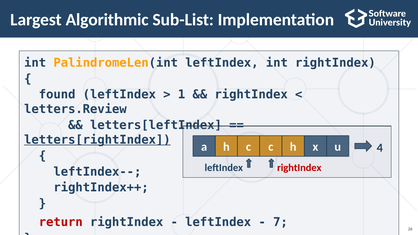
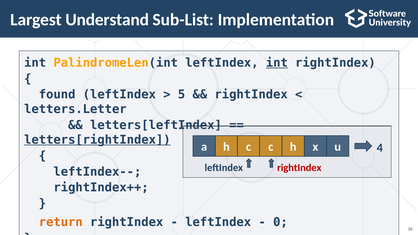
Algorithmic: Algorithmic -> Understand
int at (277, 63) underline: none -> present
1: 1 -> 5
letters.Review: letters.Review -> letters.Letter
return colour: red -> orange
7: 7 -> 0
